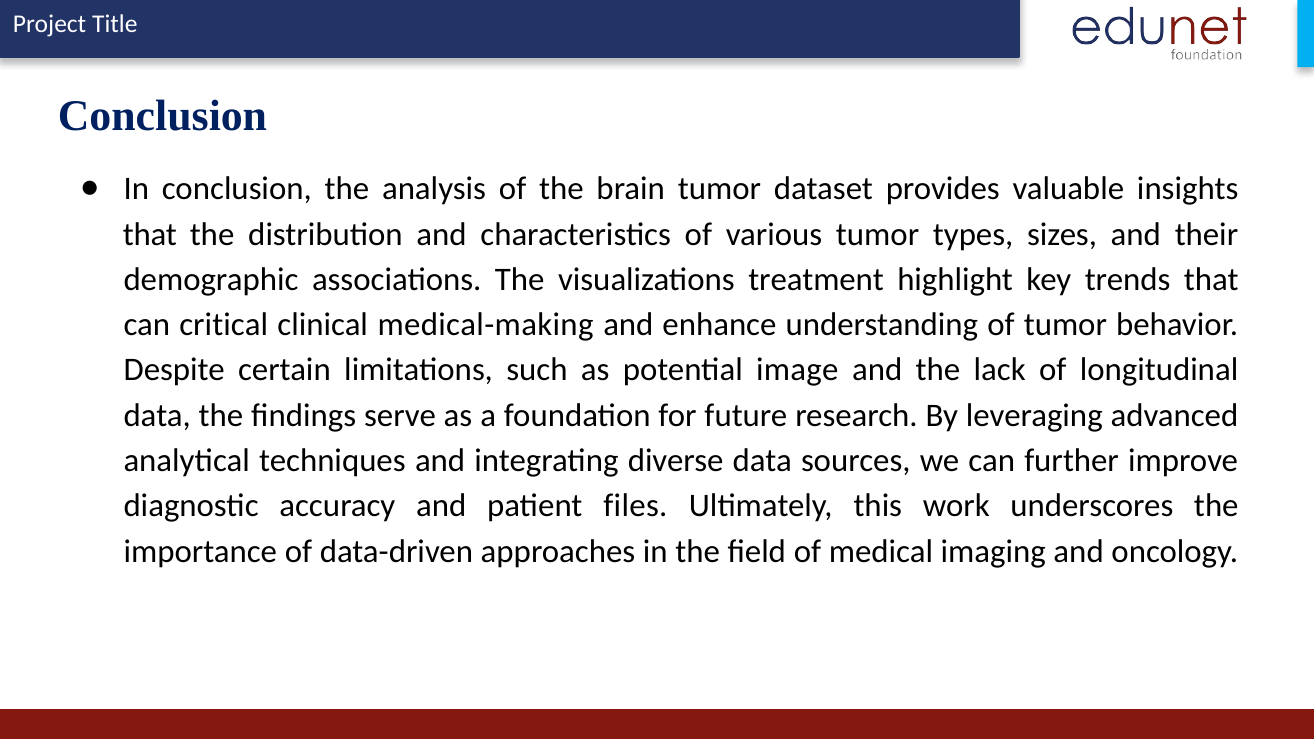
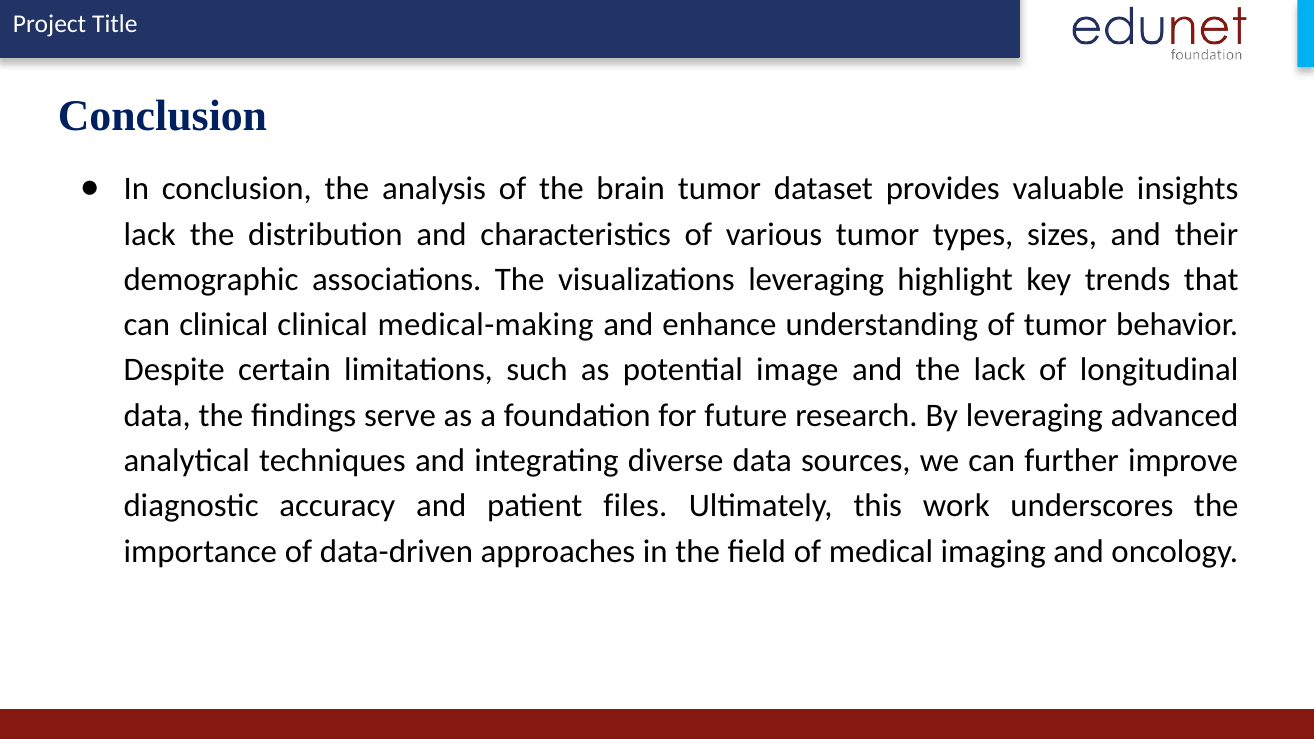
that at (150, 234): that -> lack
visualizations treatment: treatment -> leveraging
can critical: critical -> clinical
